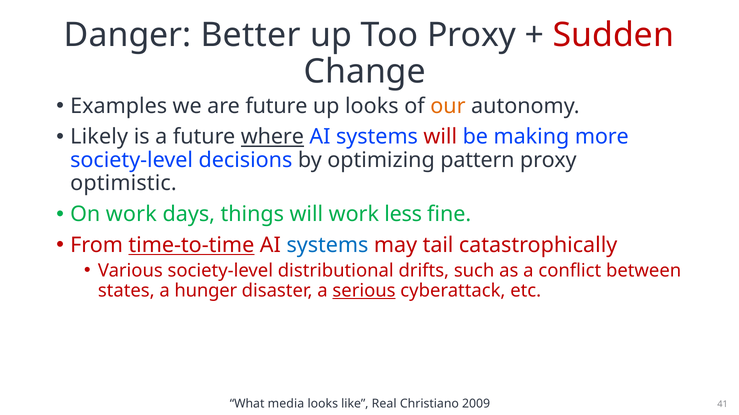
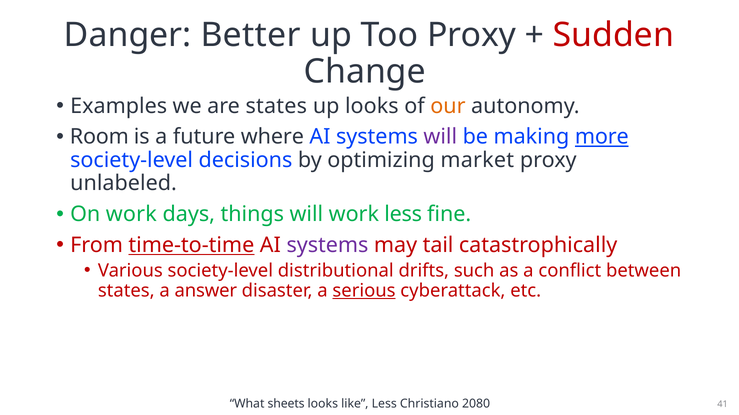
are future: future -> states
Likely: Likely -> Room
where underline: present -> none
will at (440, 137) colour: red -> purple
more underline: none -> present
pattern: pattern -> market
optimistic: optimistic -> unlabeled
systems at (327, 246) colour: blue -> purple
hunger: hunger -> answer
media: media -> sheets
like Real: Real -> Less
2009: 2009 -> 2080
